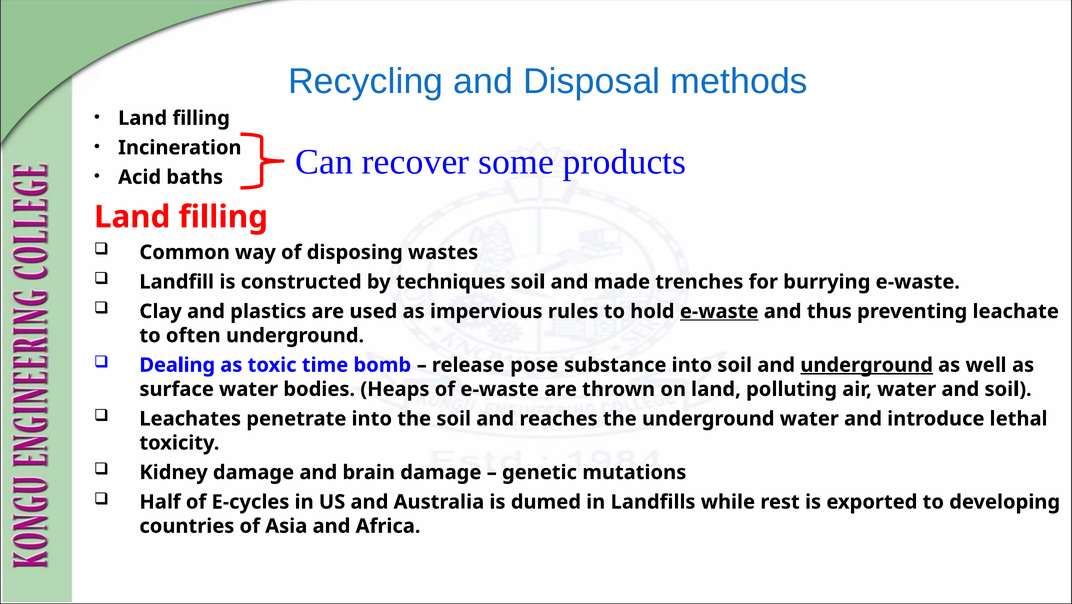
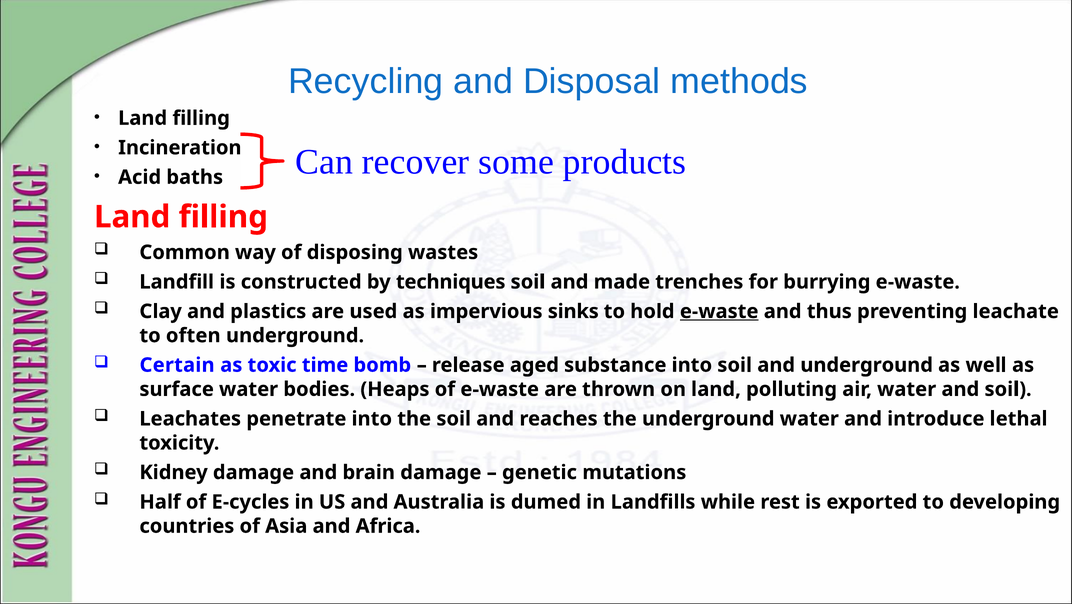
rules: rules -> sinks
Dealing: Dealing -> Certain
pose: pose -> aged
underground at (867, 365) underline: present -> none
